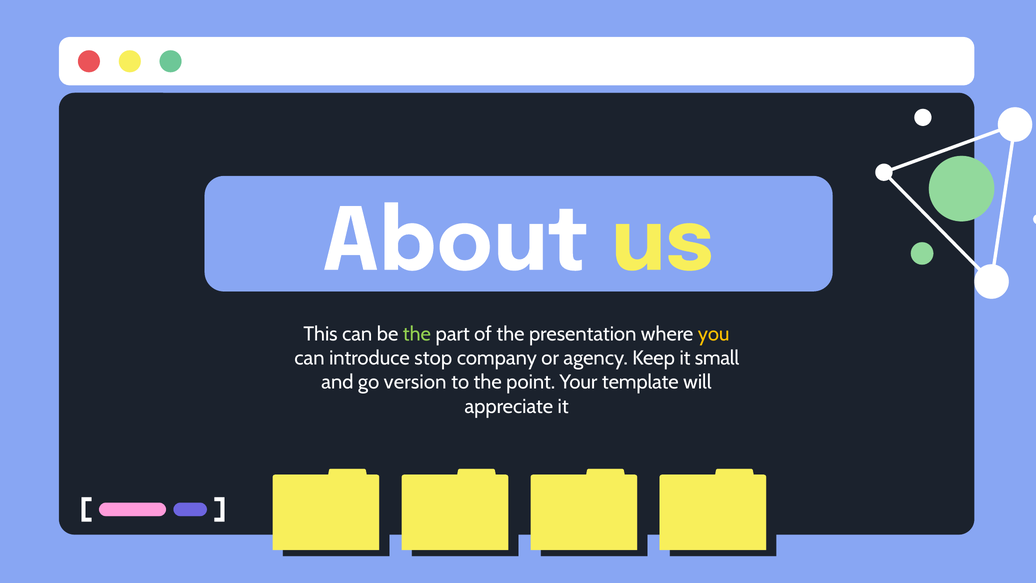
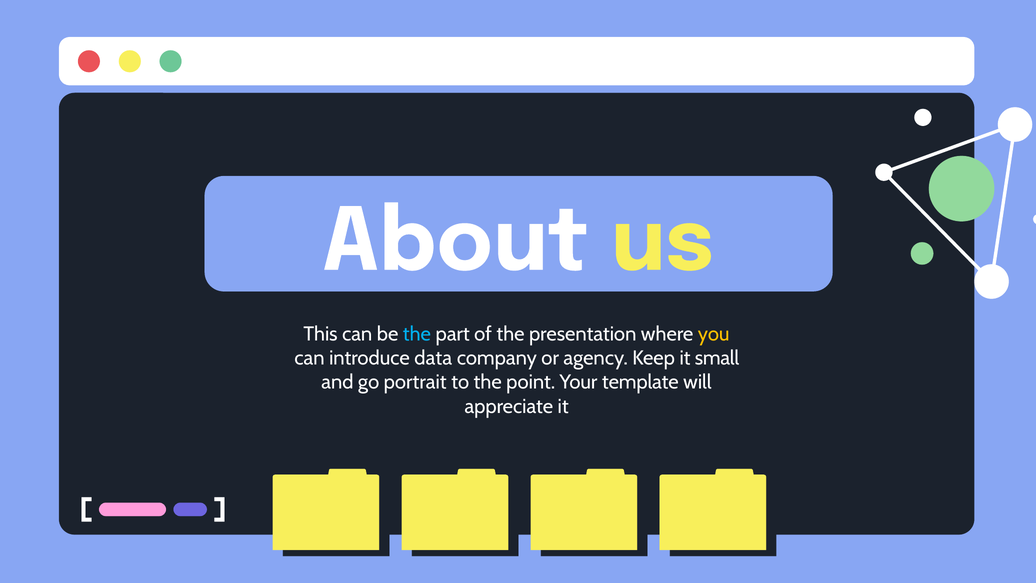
the at (417, 334) colour: light green -> light blue
stop: stop -> data
version: version -> portrait
